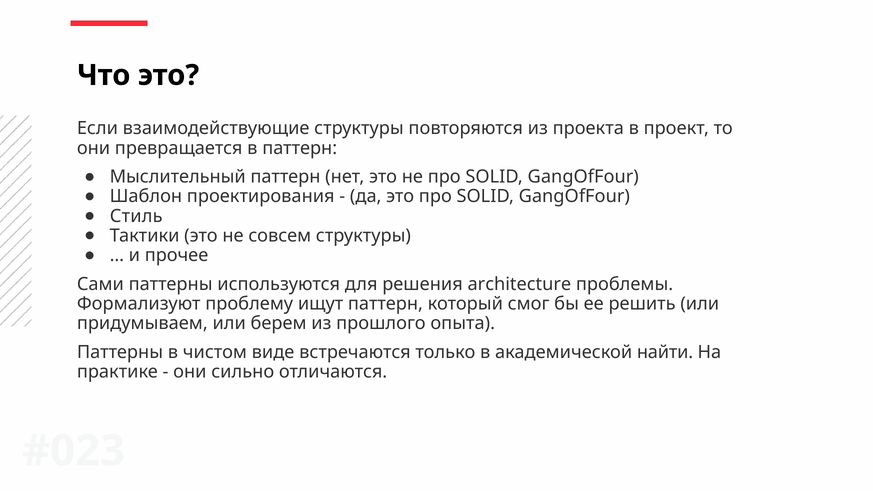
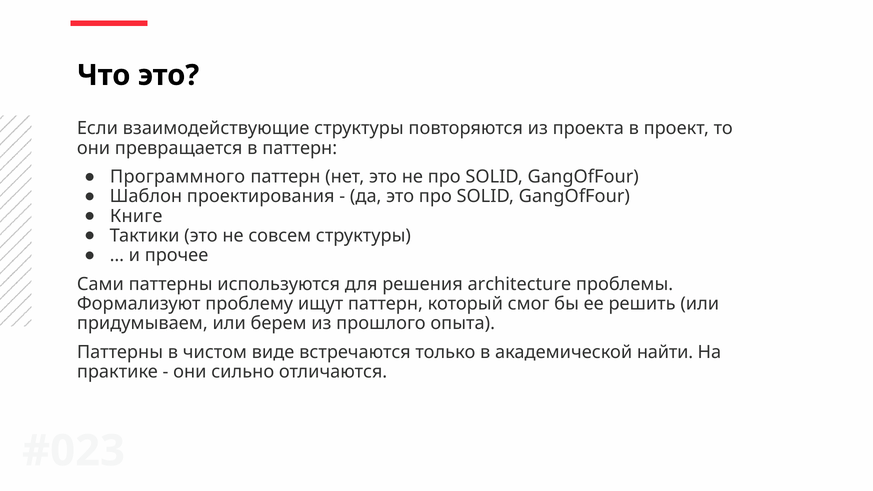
Мыслительный: Мыслительный -> Программного
Стиль: Стиль -> Книге
